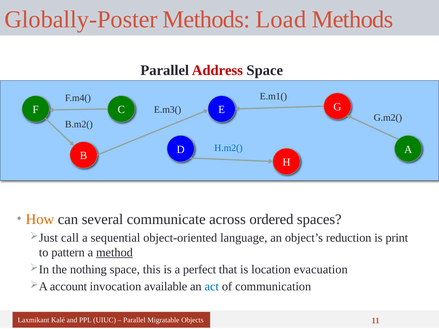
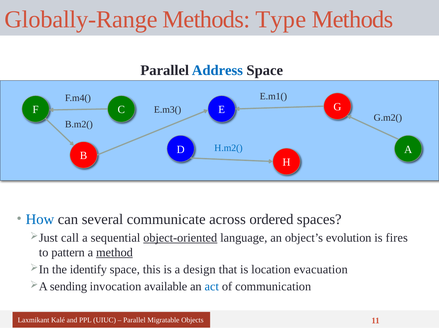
Globally-Poster: Globally-Poster -> Globally-Range
Load: Load -> Type
Address colour: red -> blue
How colour: orange -> blue
object-oriented underline: none -> present
reduction: reduction -> evolution
print: print -> fires
nothing: nothing -> identify
perfect: perfect -> design
account: account -> sending
